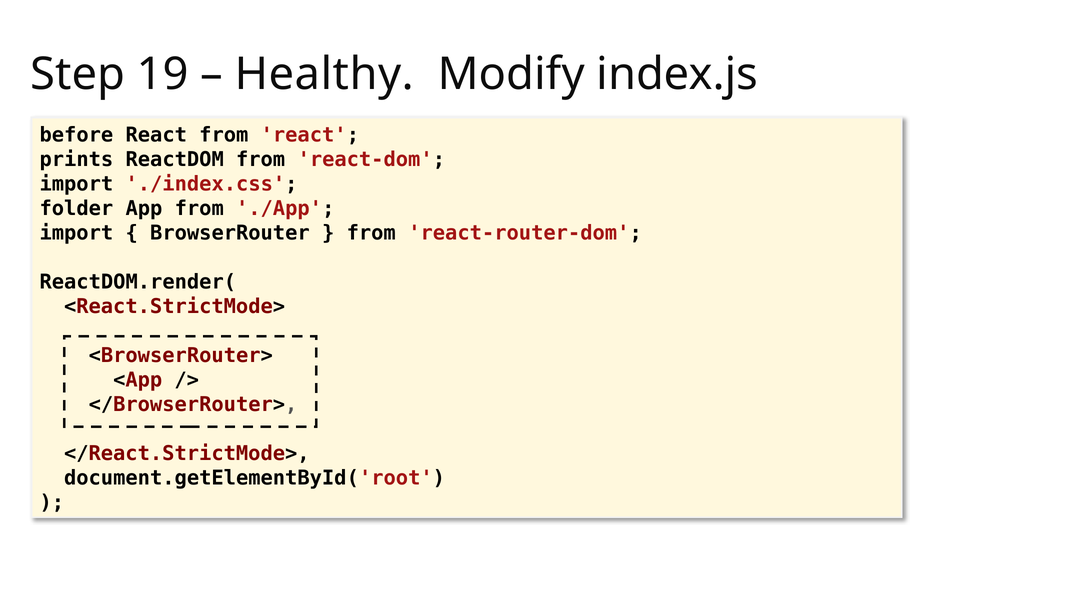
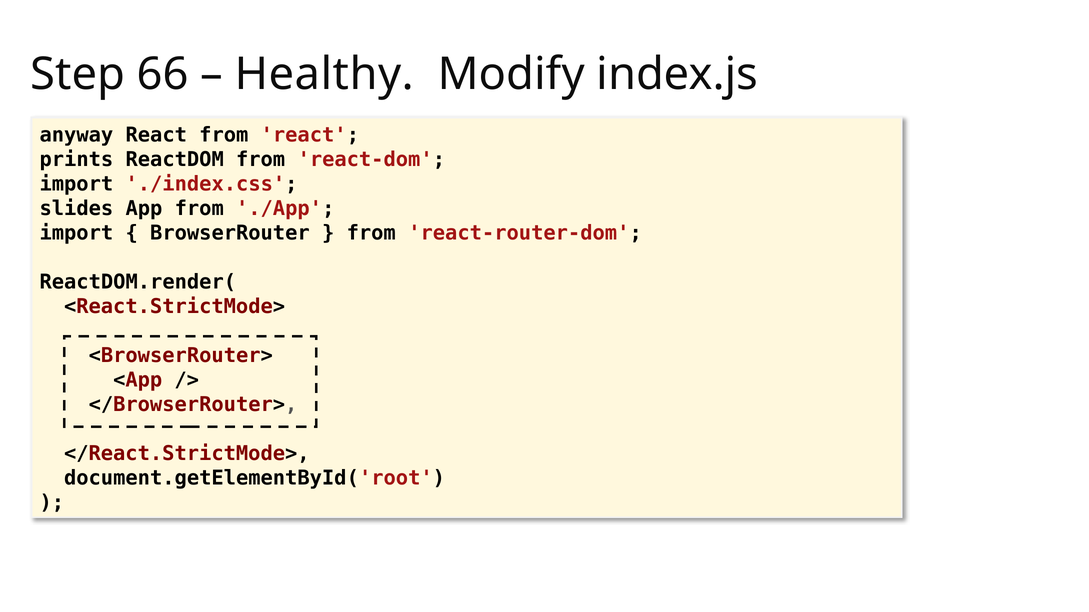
19: 19 -> 66
before: before -> anyway
folder: folder -> slides
